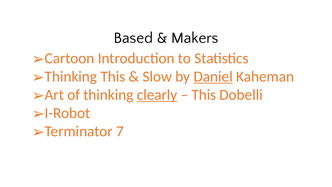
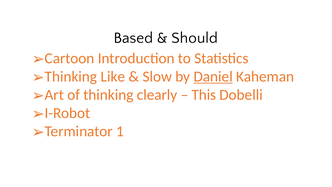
Makers: Makers -> Should
This at (113, 76): This -> Like
clearly underline: present -> none
7: 7 -> 1
